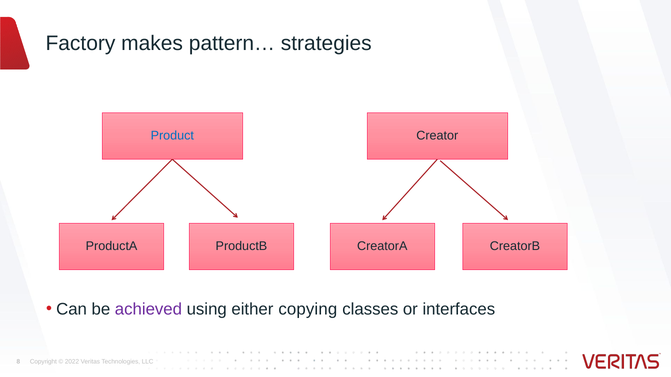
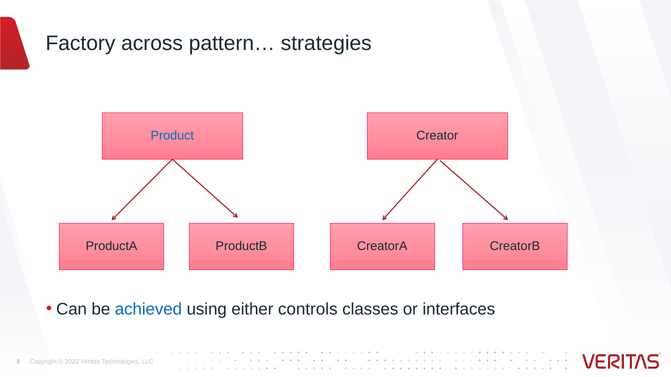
makes: makes -> across
achieved colour: purple -> blue
copying: copying -> controls
